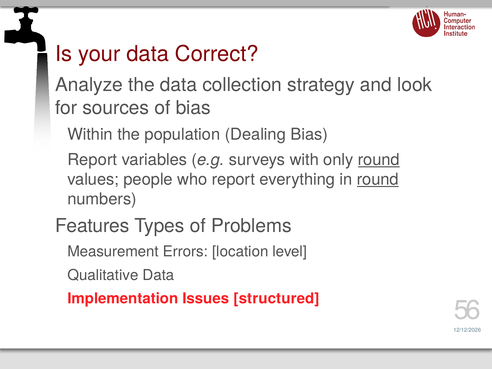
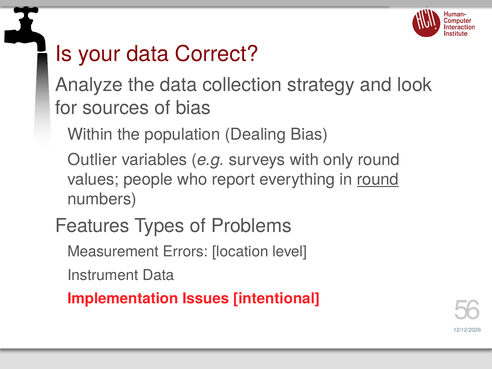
Report at (92, 160): Report -> Outlier
round at (379, 160) underline: present -> none
Qualitative: Qualitative -> Instrument
structured: structured -> intentional
